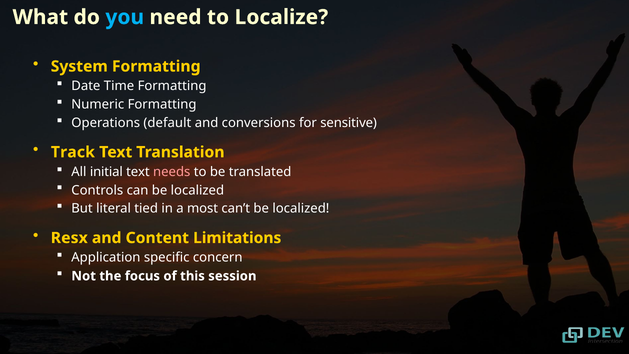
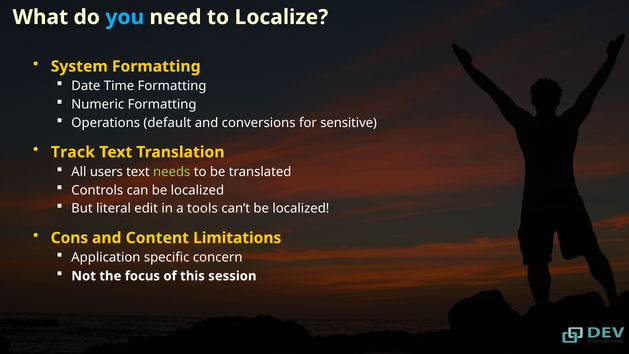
initial: initial -> users
needs colour: pink -> light green
tied: tied -> edit
most: most -> tools
Resx: Resx -> Cons
